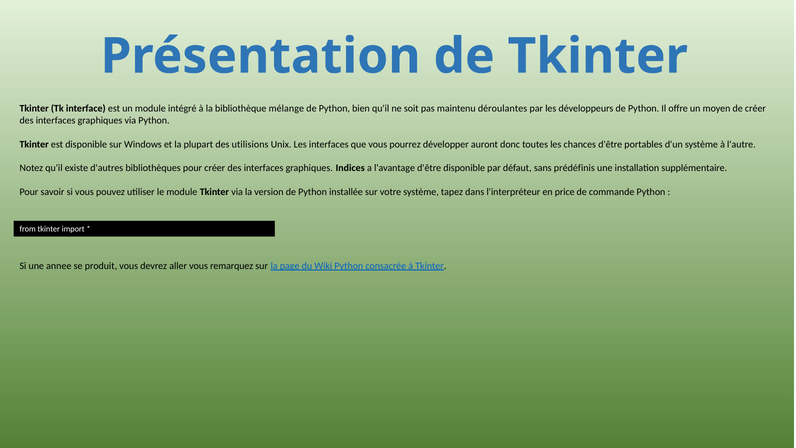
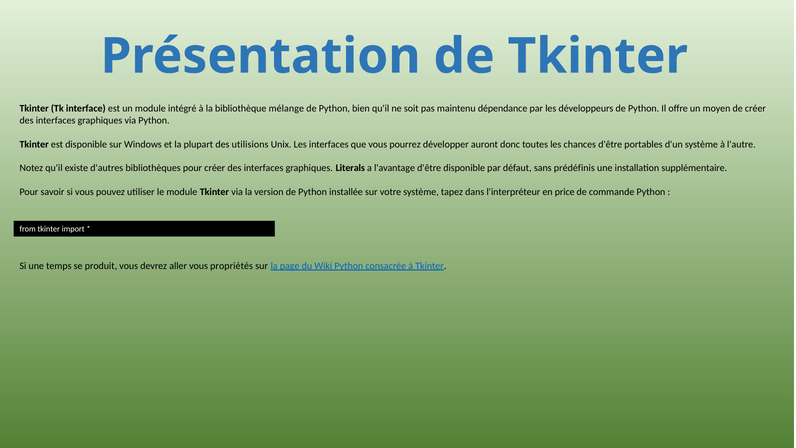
déroulantes: déroulantes -> dépendance
Indices: Indices -> Literals
annee: annee -> temps
remarquez: remarquez -> propriétés
